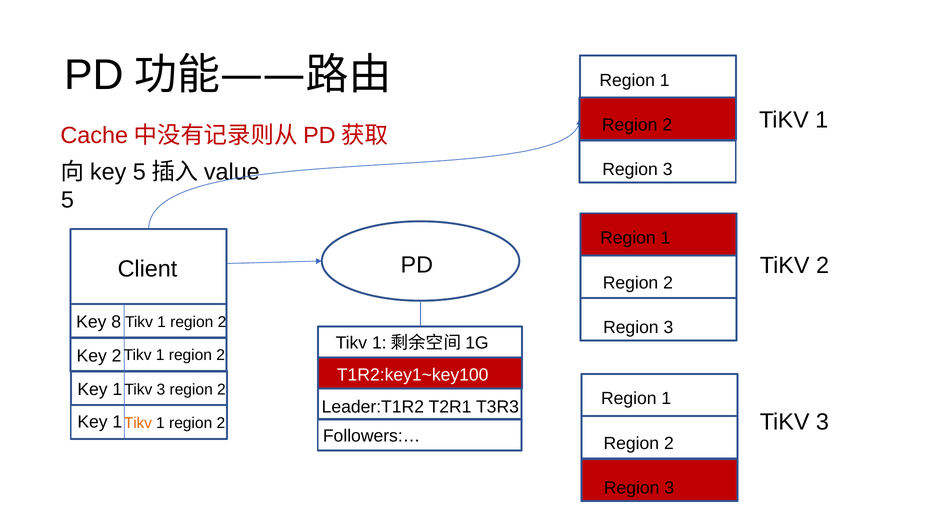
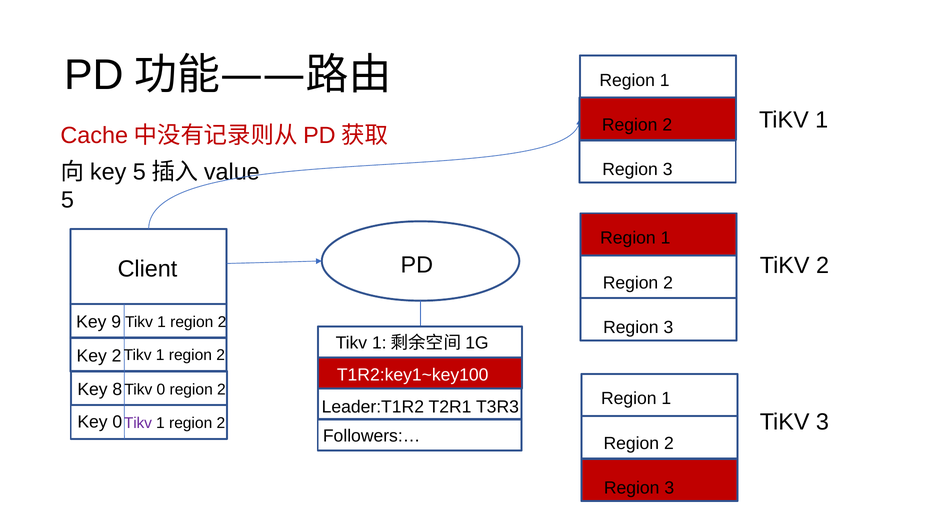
8: 8 -> 9
1 at (117, 389): 1 -> 8
3 at (161, 389): 3 -> 0
1 at (117, 422): 1 -> 0
Tikv at (138, 423) colour: orange -> purple
